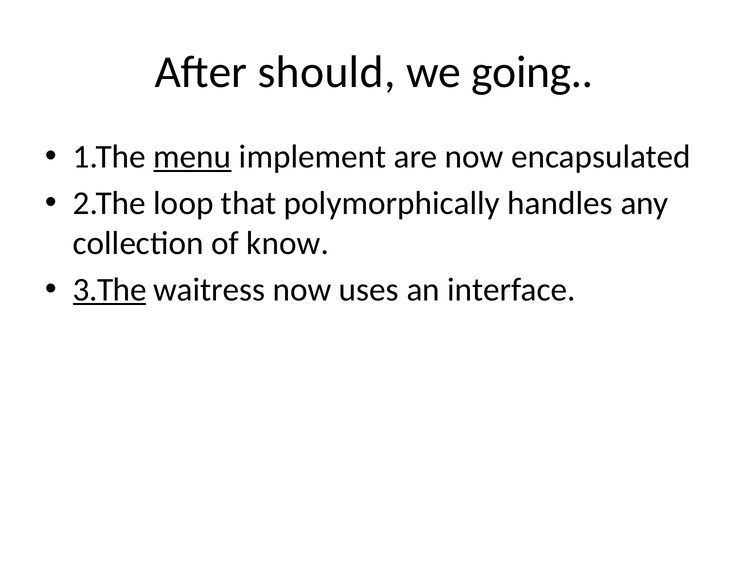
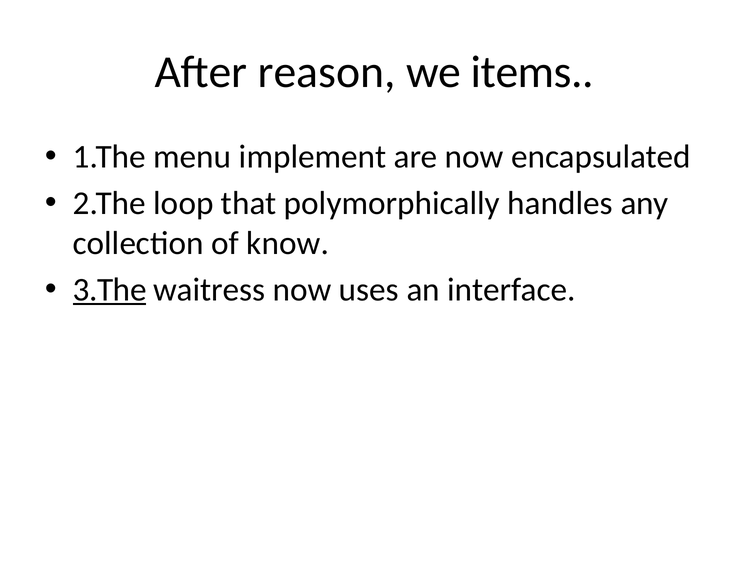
should: should -> reason
going: going -> items
menu underline: present -> none
